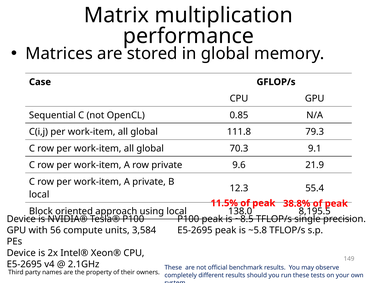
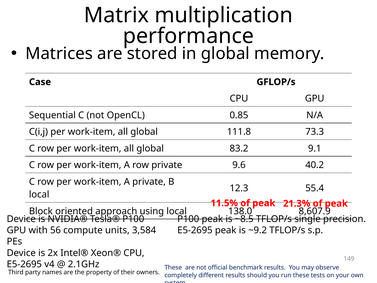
79.3: 79.3 -> 73.3
70.3: 70.3 -> 83.2
21.9: 21.9 -> 40.2
38.8%: 38.8% -> 21.3%
8,195.5: 8,195.5 -> 8,607.9
~5.8: ~5.8 -> ~9.2
